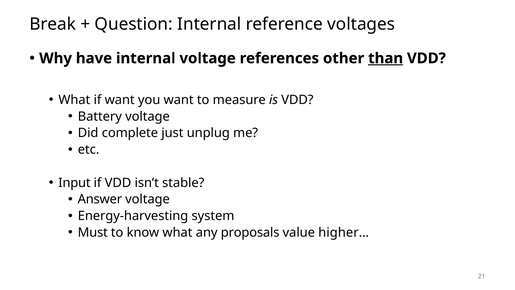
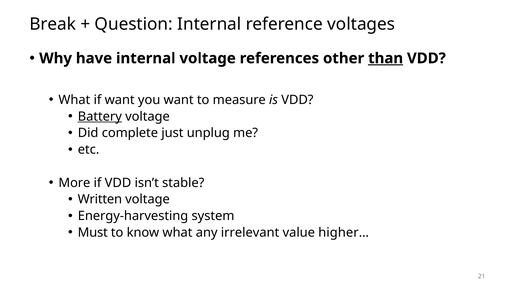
Battery underline: none -> present
Input: Input -> More
Answer: Answer -> Written
proposals: proposals -> irrelevant
